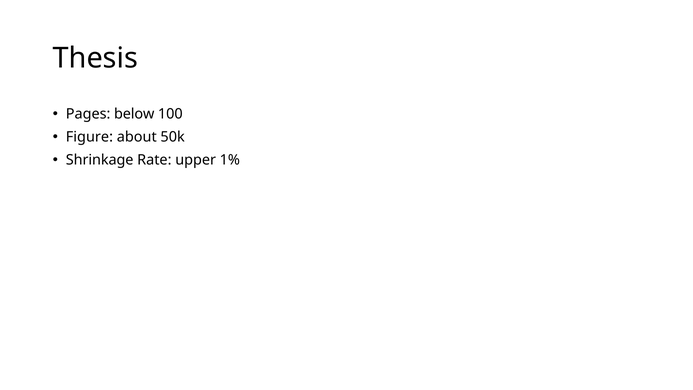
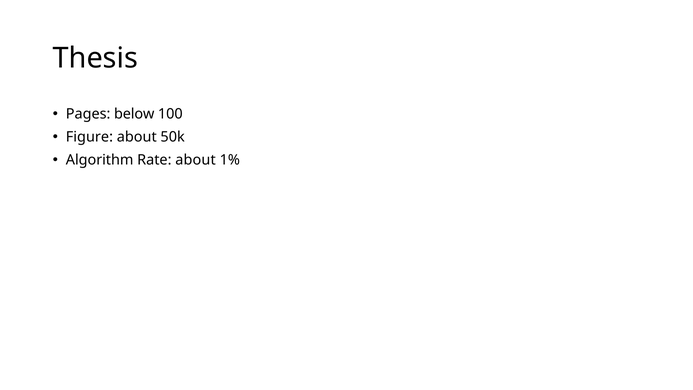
Shrinkage: Shrinkage -> Algorithm
Rate upper: upper -> about
